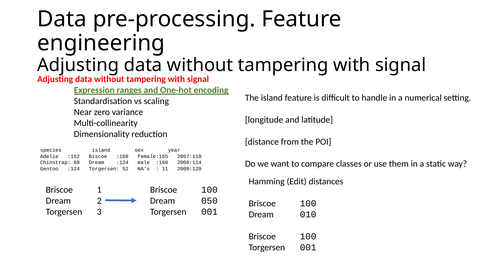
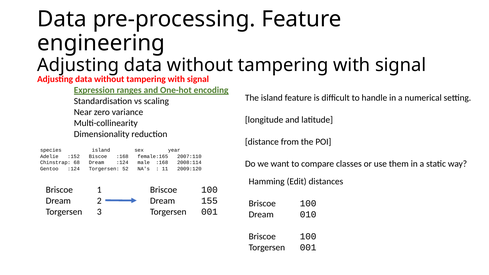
050: 050 -> 155
